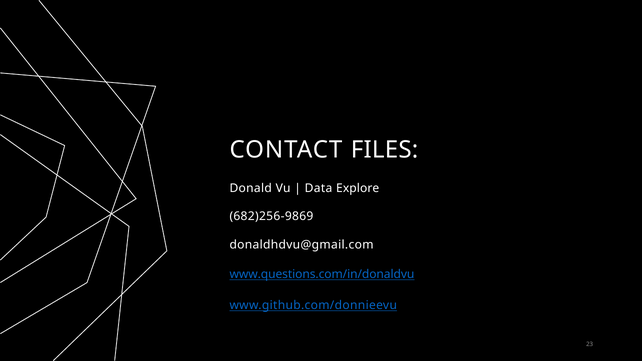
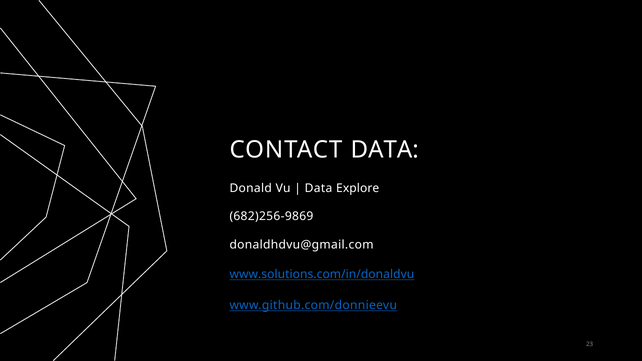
CONTACT FILES: FILES -> DATA
www.questions.com/in/donaldvu: www.questions.com/in/donaldvu -> www.solutions.com/in/donaldvu
